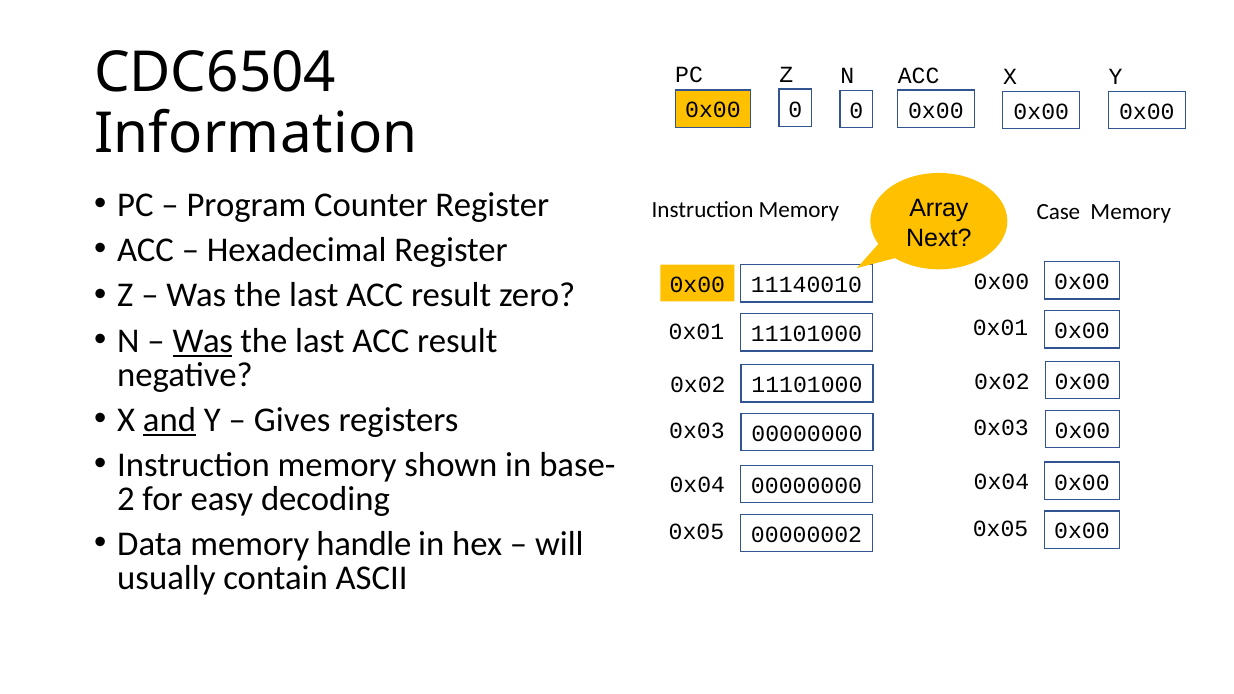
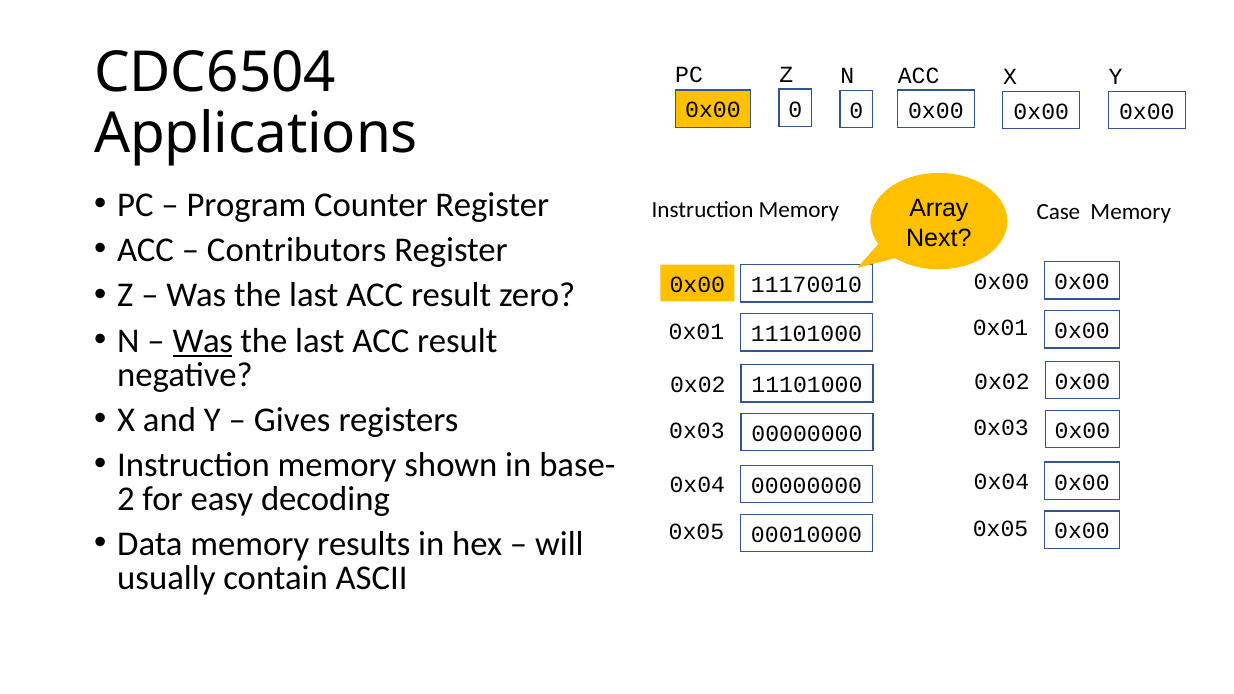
Information: Information -> Applications
Hexadecimal: Hexadecimal -> Contributors
11140010: 11140010 -> 11170010
and underline: present -> none
00000002: 00000002 -> 00010000
handle: handle -> results
